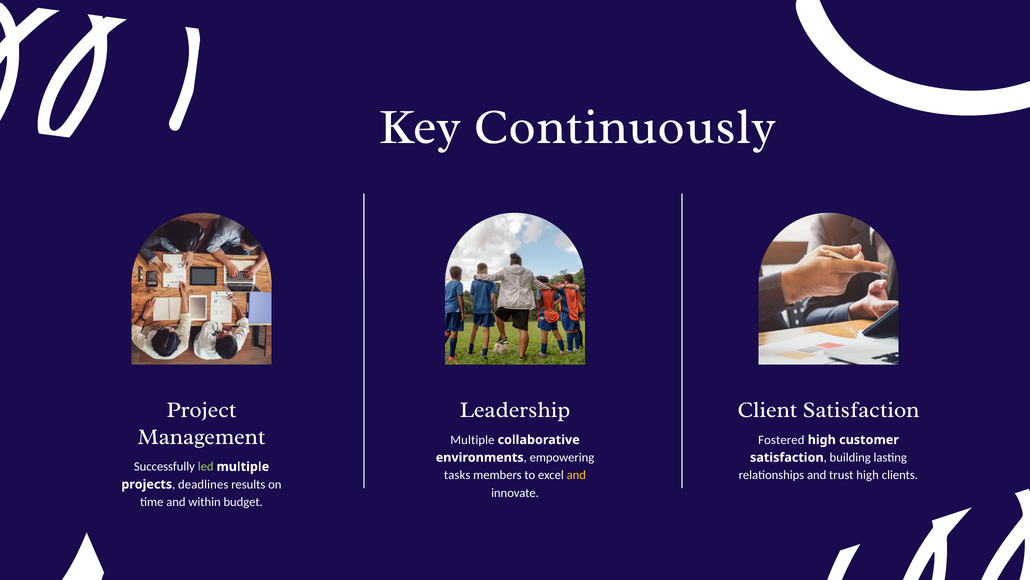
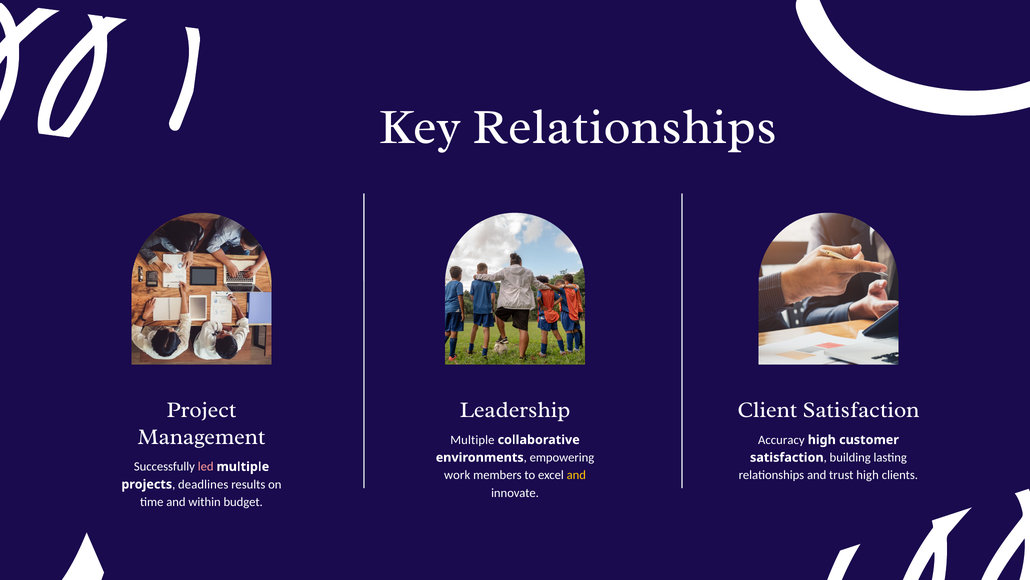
Key Continuously: Continuously -> Relationships
Fostered: Fostered -> Accuracy
led colour: light green -> pink
tasks: tasks -> work
